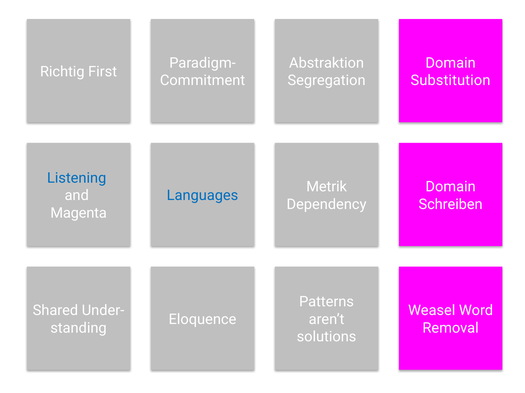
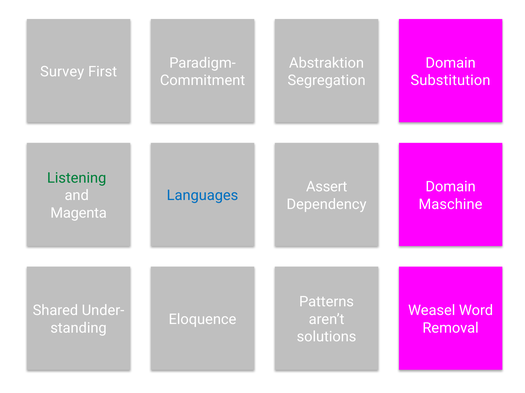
Richtig: Richtig -> Survey
Listening colour: blue -> green
Metrik: Metrik -> Assert
Schreiben: Schreiben -> Maschine
